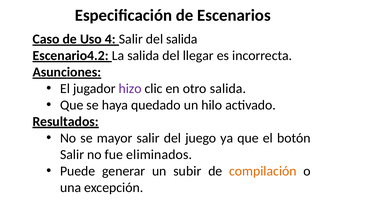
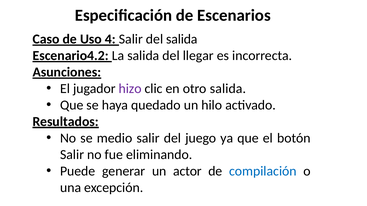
mayor: mayor -> medio
eliminados: eliminados -> eliminando
subir: subir -> actor
compilación colour: orange -> blue
